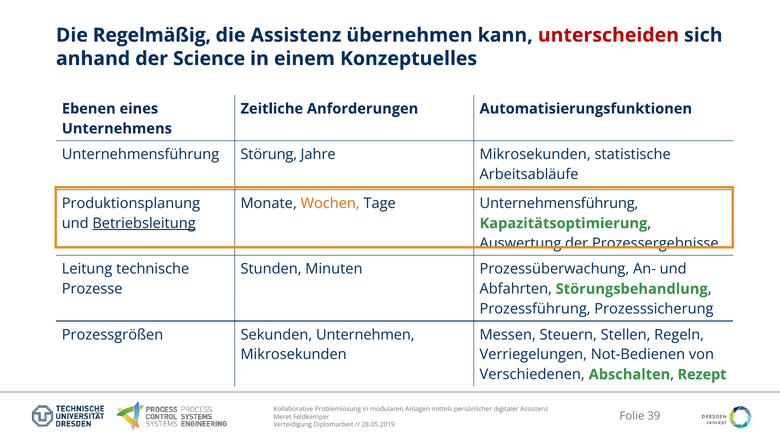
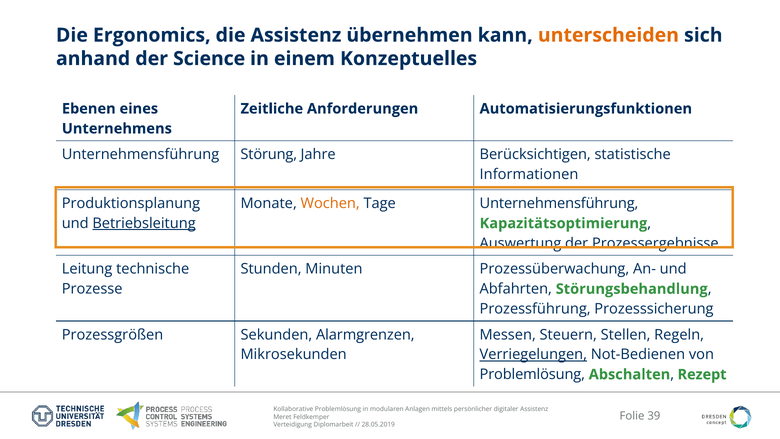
Regelmäßig: Regelmäßig -> Ergonomics
unterscheiden colour: red -> orange
Jahre Mikrosekunden: Mikrosekunden -> Berücksichtigen
Arbeitsabläufe: Arbeitsabläufe -> Informationen
Unternehmen: Unternehmen -> Alarmgrenzen
Verriegelungen underline: none -> present
Verschiedenen at (532, 374): Verschiedenen -> Problemlösung
